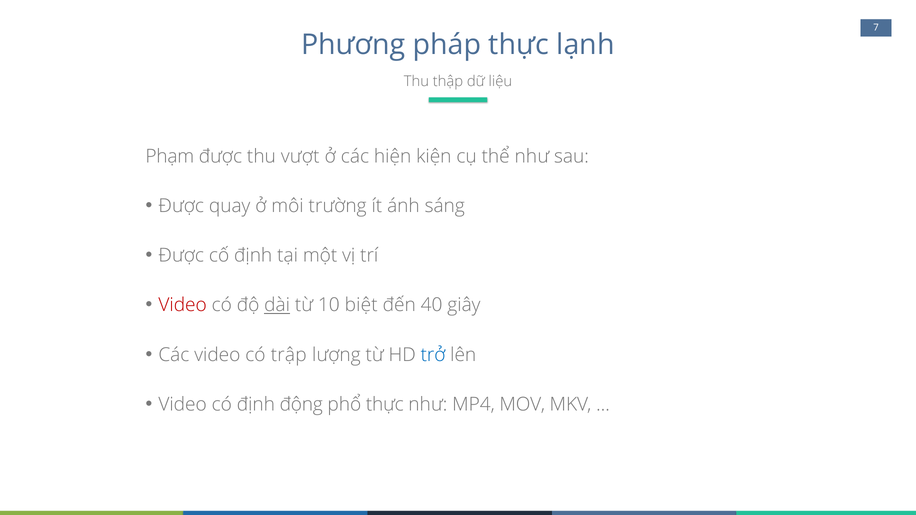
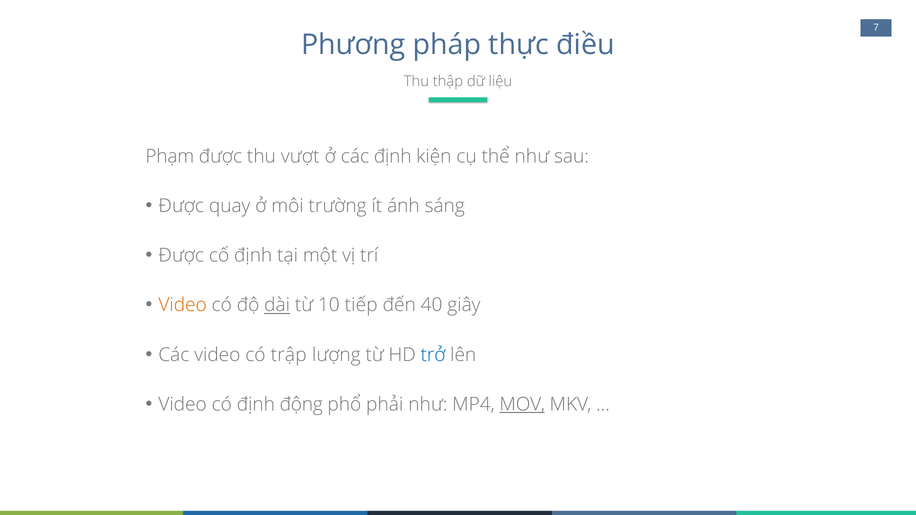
lạnh: lạnh -> điều
các hiện: hiện -> định
Video at (183, 305) colour: red -> orange
biệt: biệt -> tiếp
phổ thực: thực -> phải
MOV underline: none -> present
